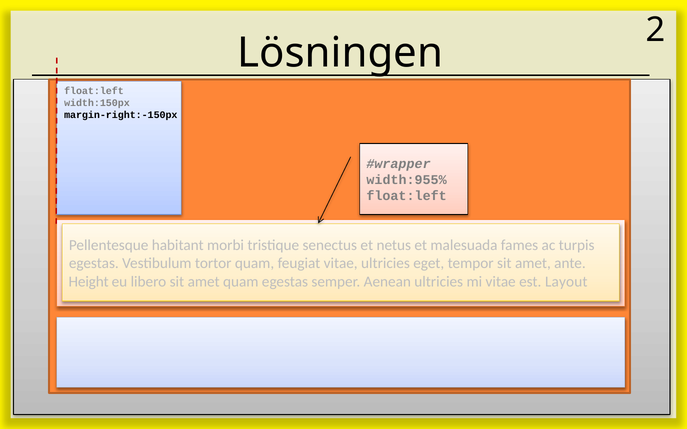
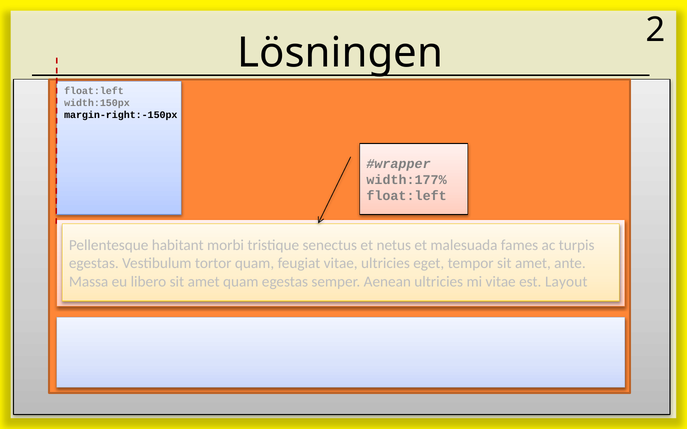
width:955%: width:955% -> width:177%
Height: Height -> Massa
